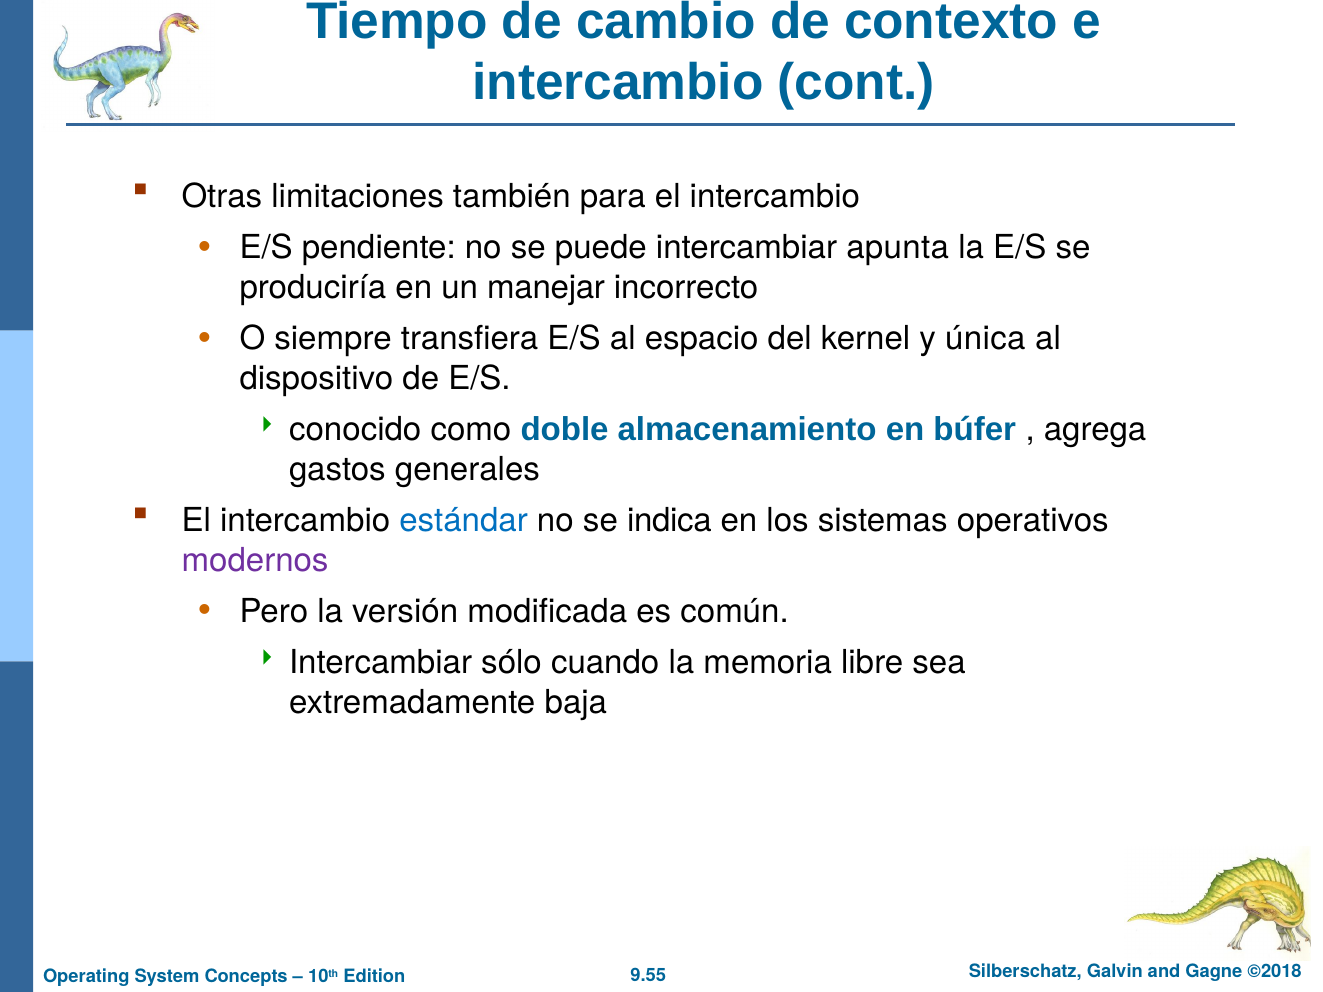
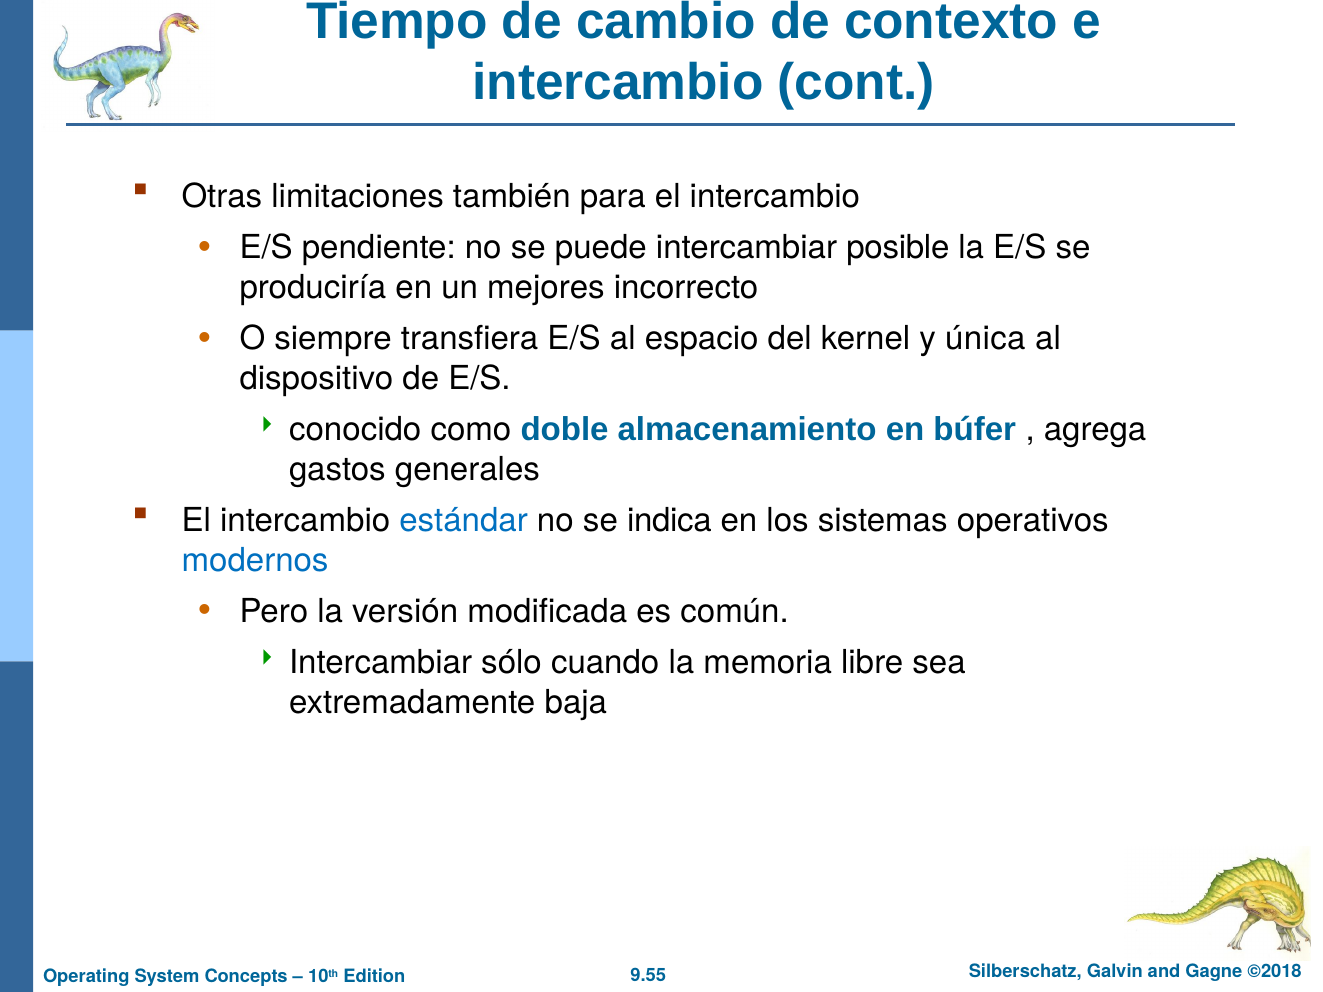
apunta: apunta -> posible
manejar: manejar -> mejores
modernos colour: purple -> blue
